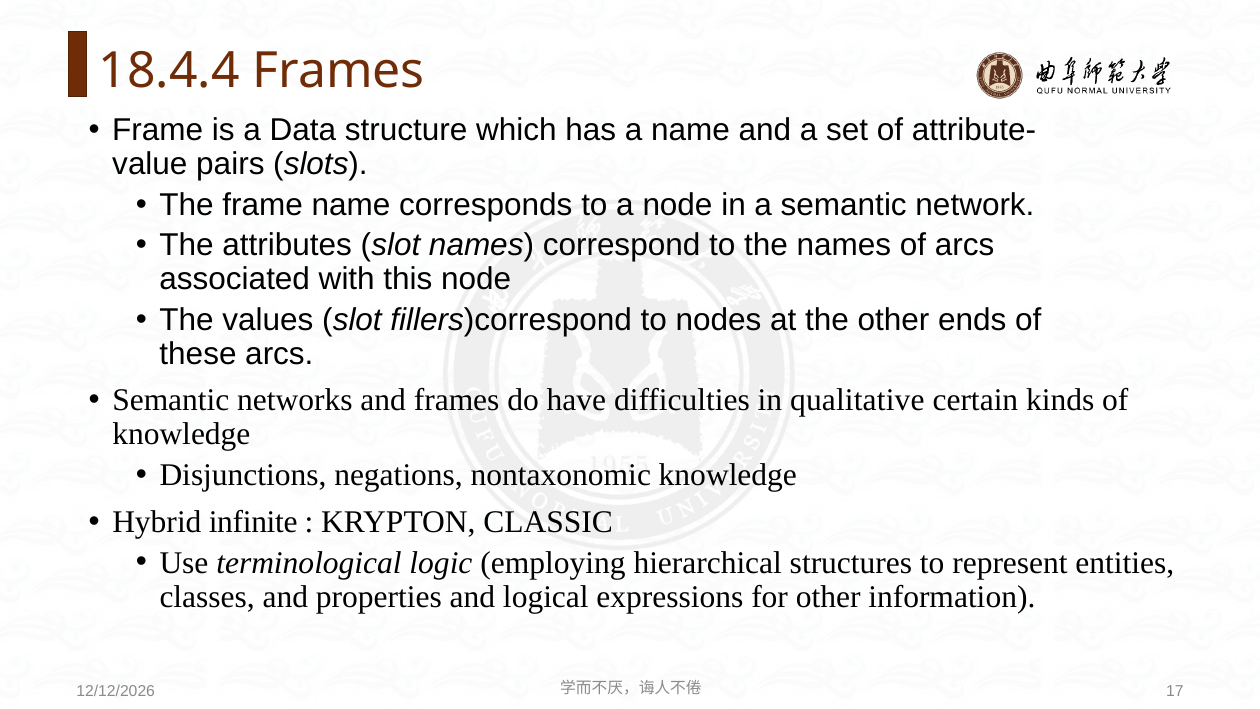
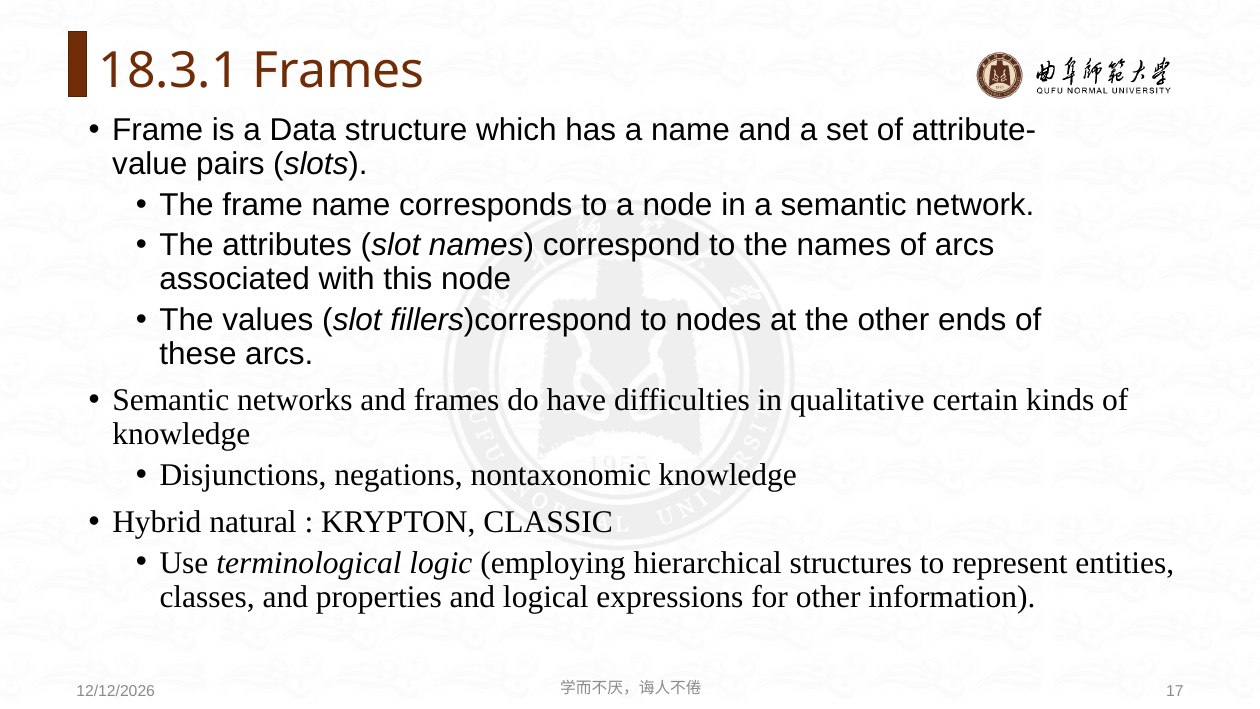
18.4.4: 18.4.4 -> 18.3.1
infinite: infinite -> natural
